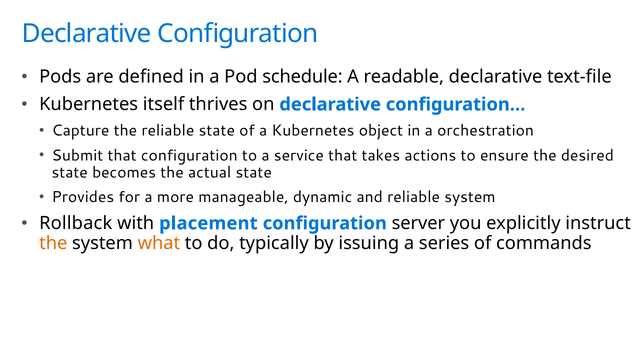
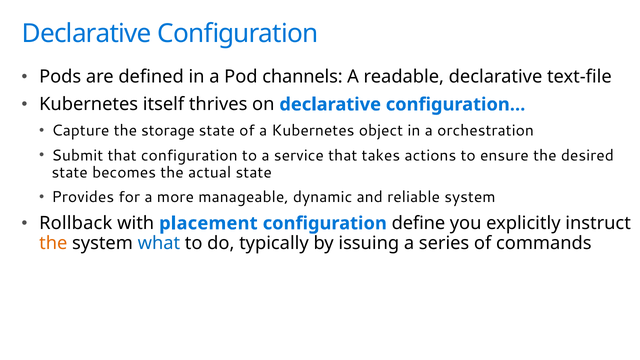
schedule: schedule -> channels
the reliable: reliable -> storage
server: server -> define
what colour: orange -> blue
